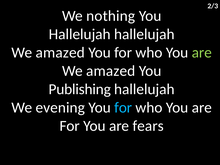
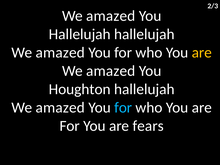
nothing at (111, 16): nothing -> amazed
are at (202, 53) colour: light green -> yellow
Publishing: Publishing -> Houghton
evening at (60, 108): evening -> amazed
